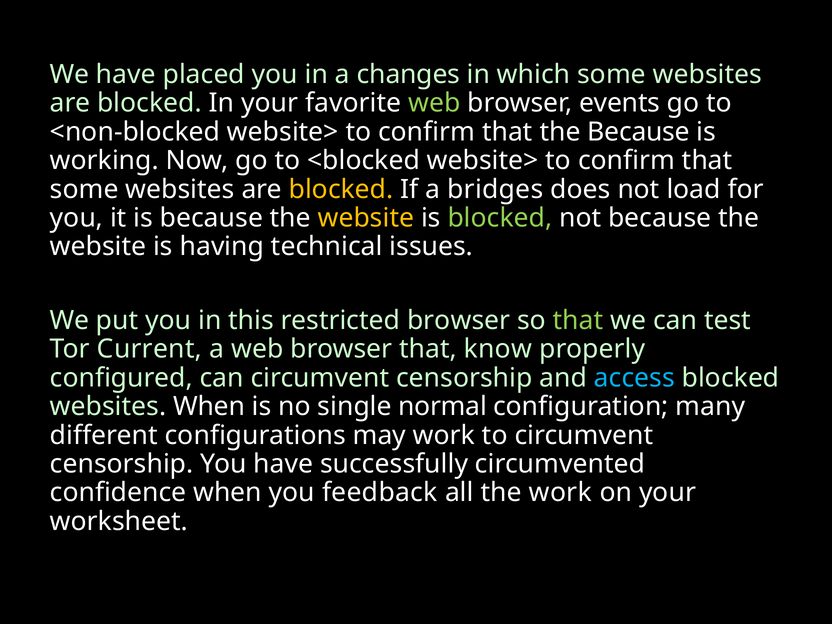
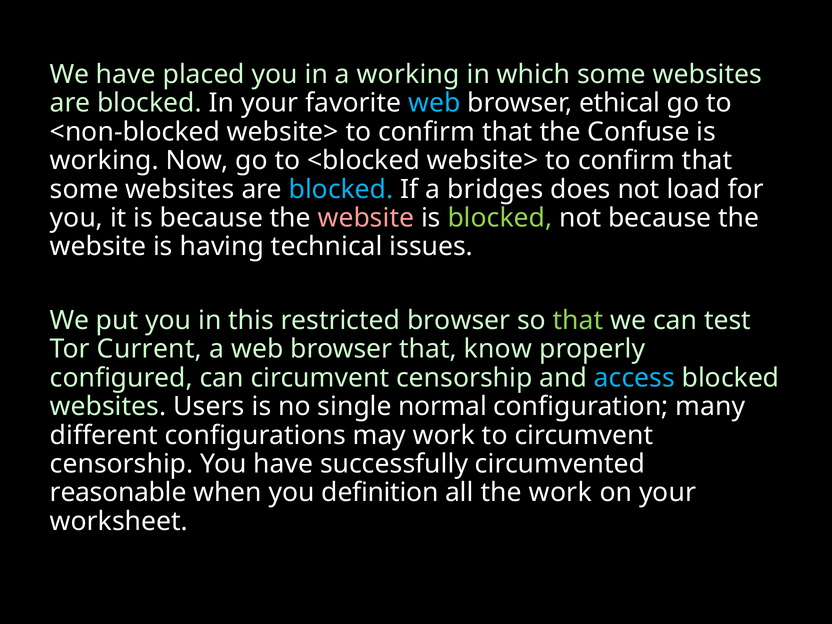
a changes: changes -> working
web at (434, 103) colour: light green -> light blue
events: events -> ethical
the Because: Because -> Confuse
blocked at (341, 189) colour: yellow -> light blue
website at (366, 218) colour: yellow -> pink
websites When: When -> Users
confidence: confidence -> reasonable
feedback: feedback -> definition
